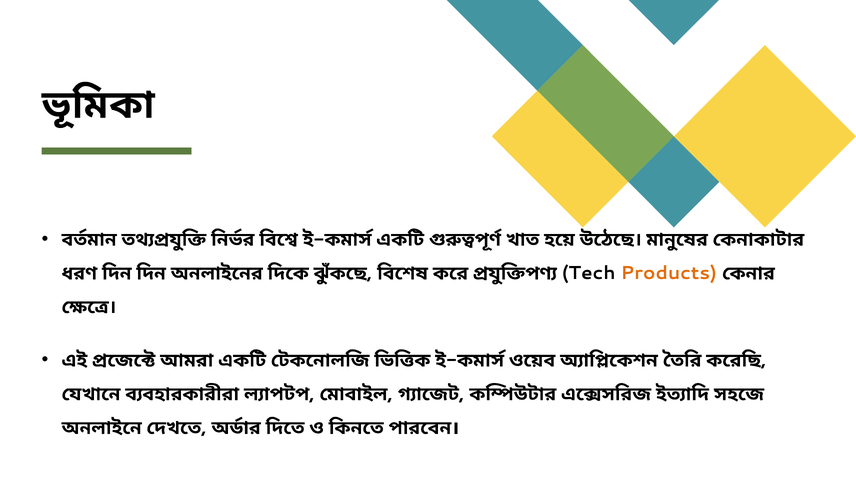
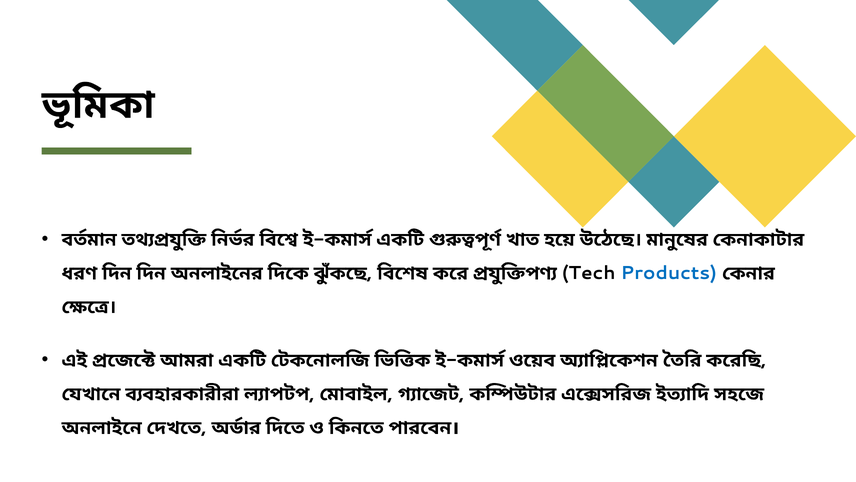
Products colour: orange -> blue
